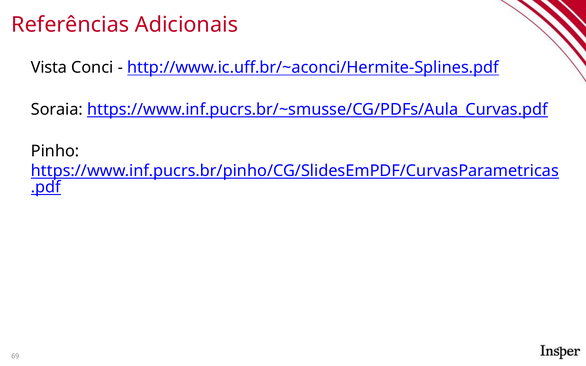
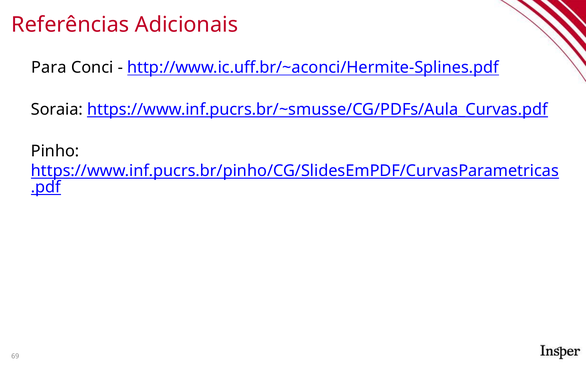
Vista: Vista -> Para
